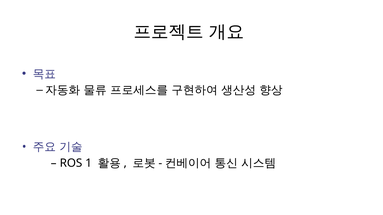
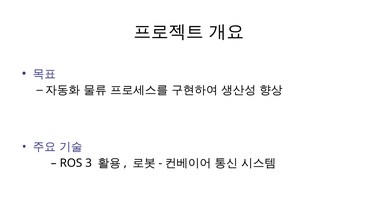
1: 1 -> 3
